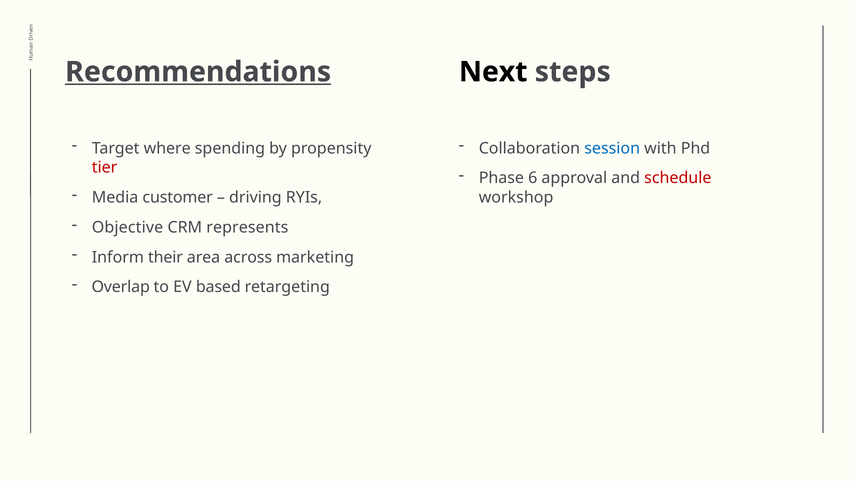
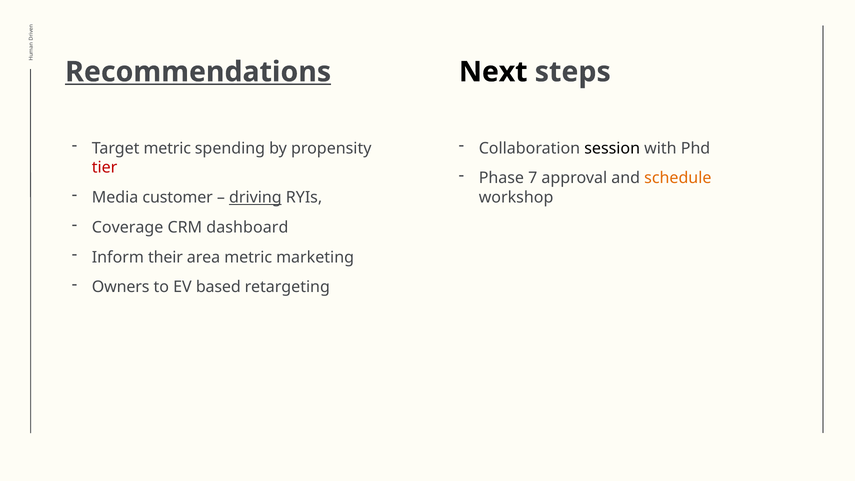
Target where: where -> metric
session colour: blue -> black
6: 6 -> 7
schedule colour: red -> orange
driving underline: none -> present
Objective: Objective -> Coverage
represents: represents -> dashboard
area across: across -> metric
Overlap: Overlap -> Owners
